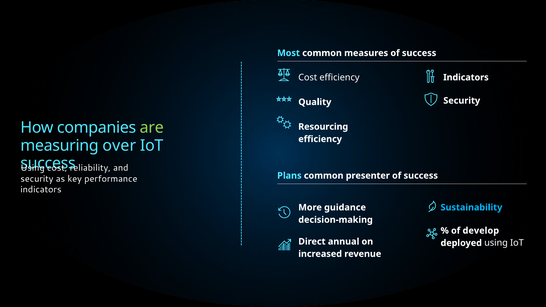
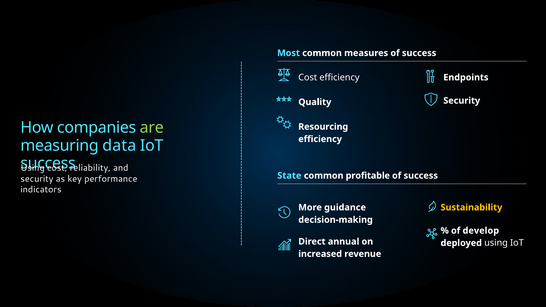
Indicators at (466, 77): Indicators -> Endpoints
over: over -> data
Plans: Plans -> State
presenter: presenter -> profitable
Sustainability colour: light blue -> yellow
